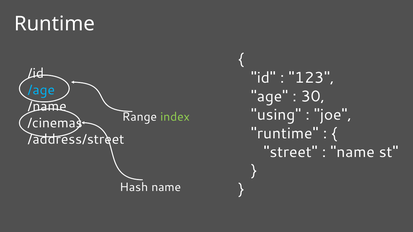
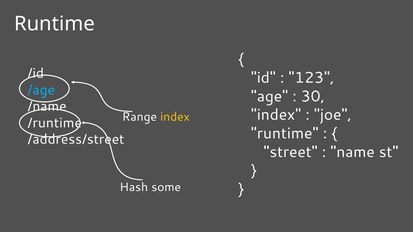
using at (276, 115): using -> index
index at (175, 117) colour: light green -> yellow
/cinemas: /cinemas -> /runtime
Hash name: name -> some
